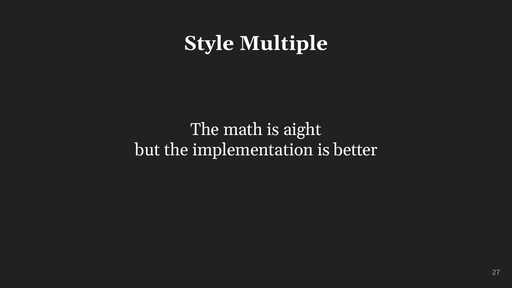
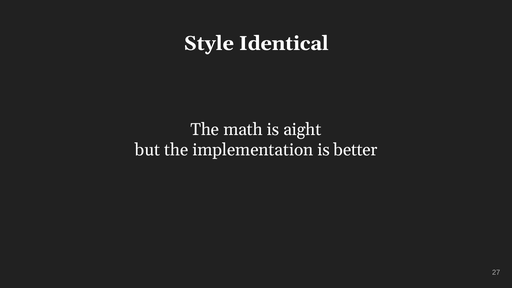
Multiple: Multiple -> Identical
